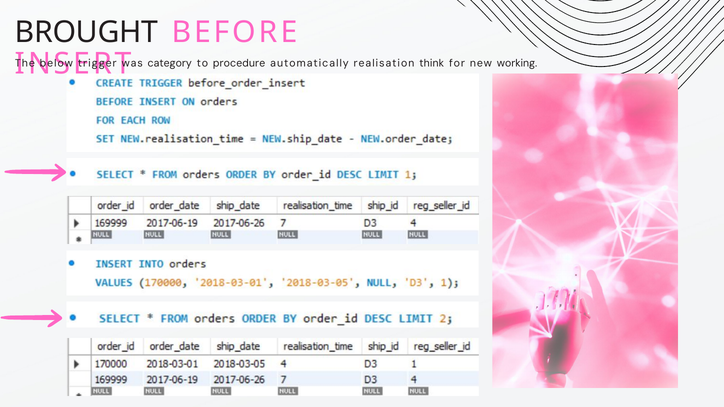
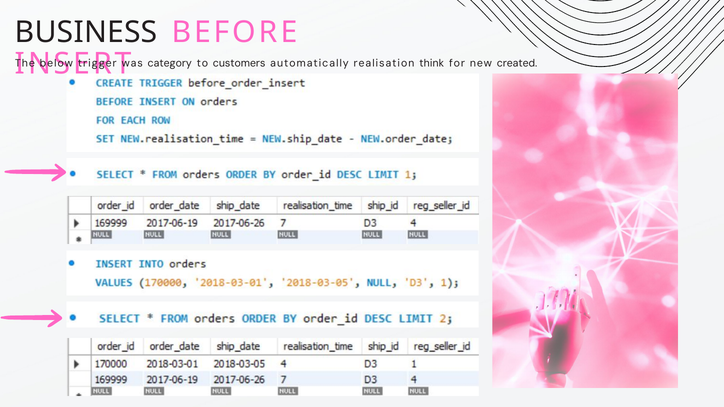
BROUGHT: BROUGHT -> BUSINESS
procedure: procedure -> customers
working: working -> created
